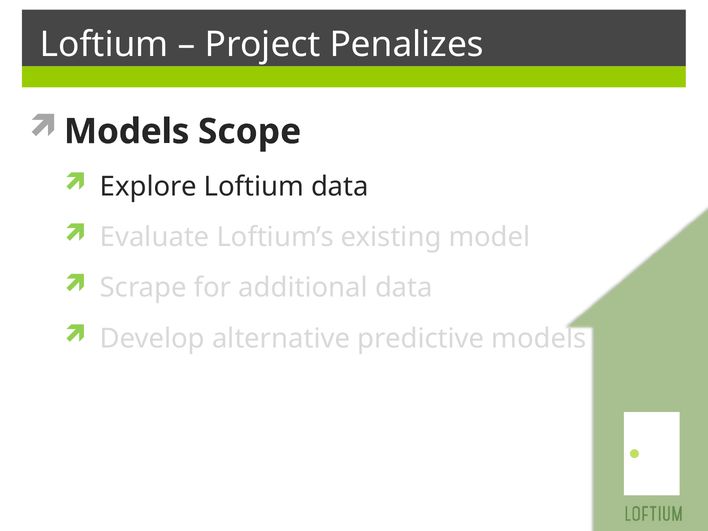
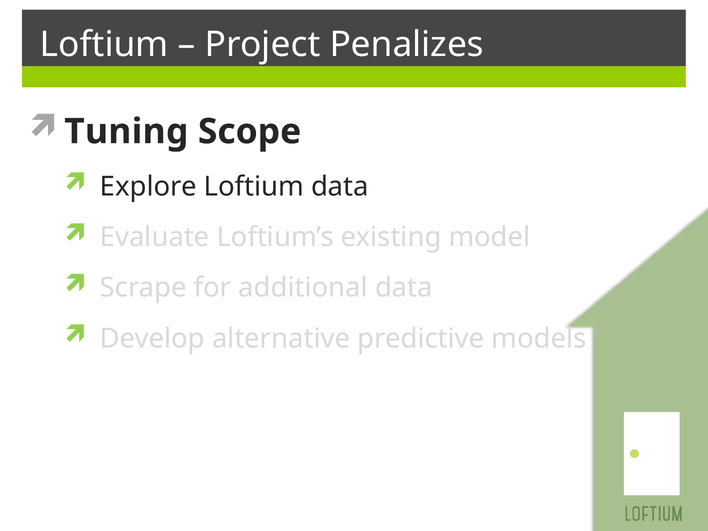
Models at (127, 132): Models -> Tuning
